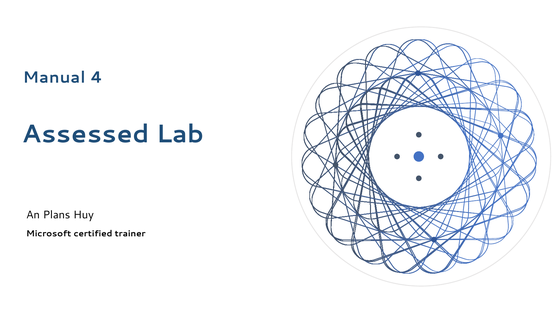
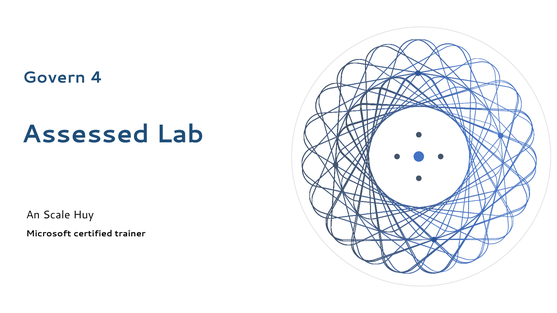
Manual: Manual -> Govern
Plans: Plans -> Scale
